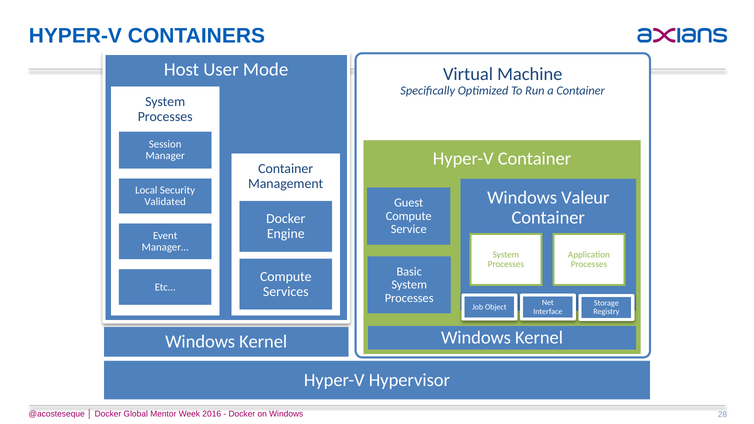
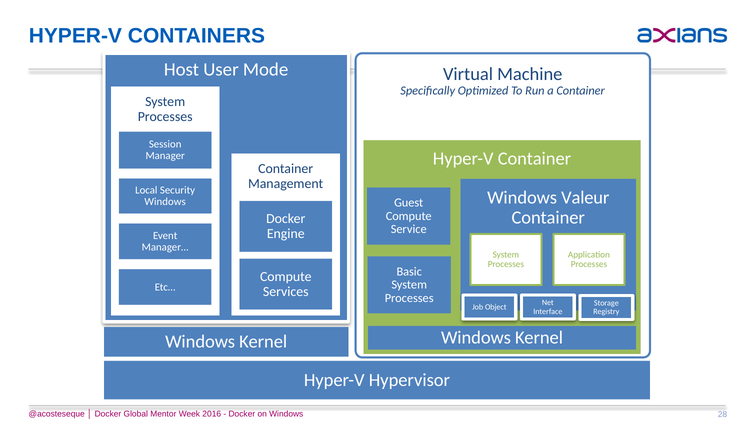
Validated at (165, 202): Validated -> Windows
